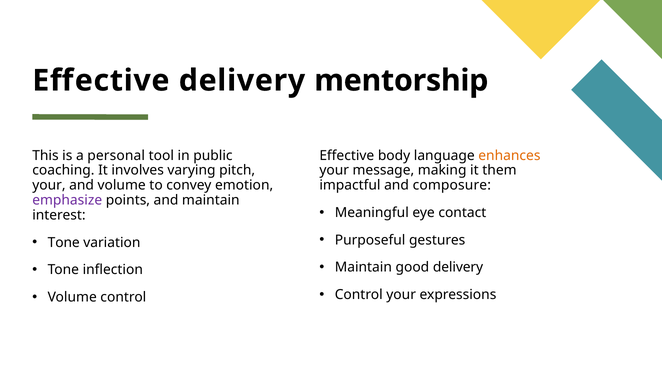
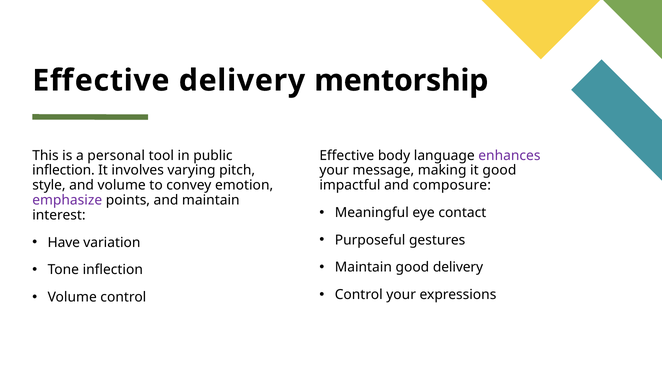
enhances colour: orange -> purple
coaching at (63, 170): coaching -> inflection
it them: them -> good
your at (49, 185): your -> style
Tone at (64, 242): Tone -> Have
